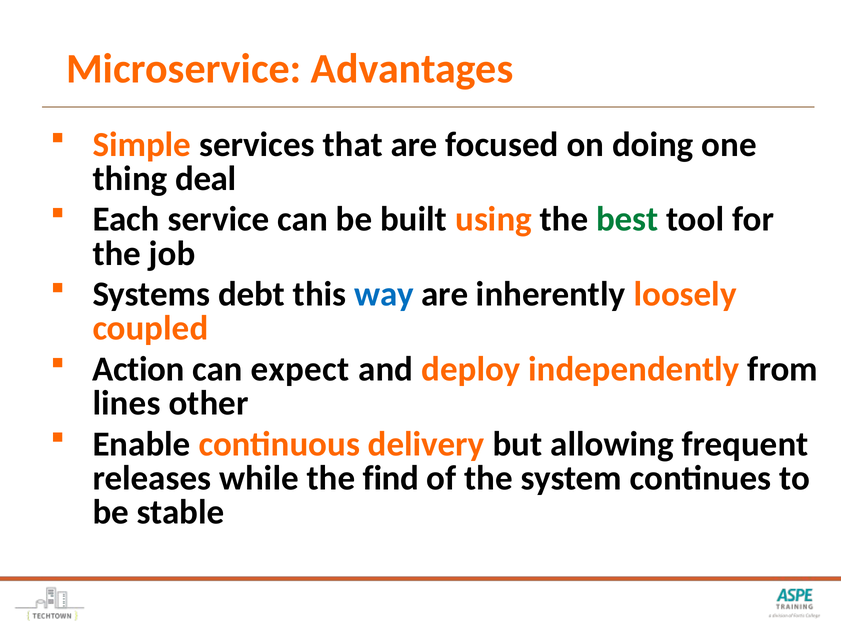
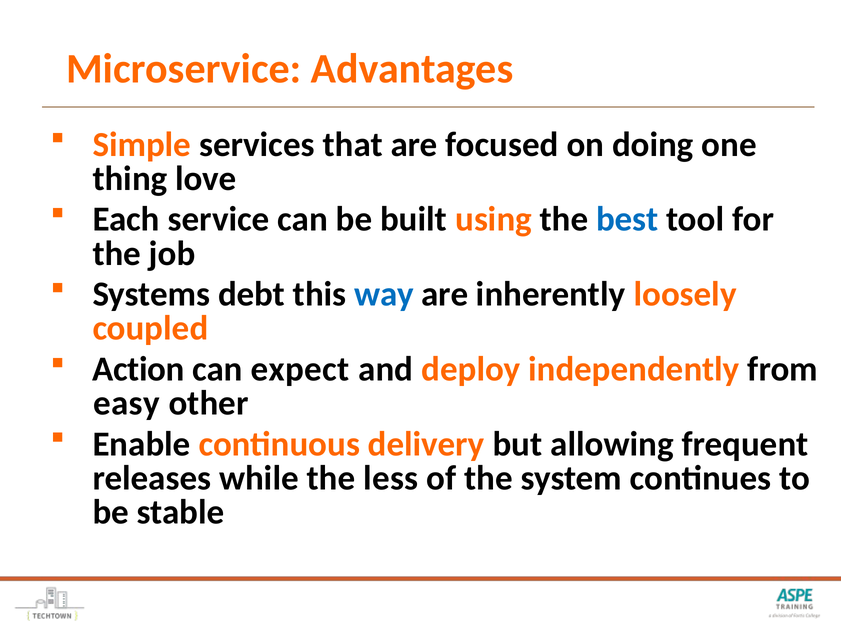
deal: deal -> love
best colour: green -> blue
lines: lines -> easy
find: find -> less
